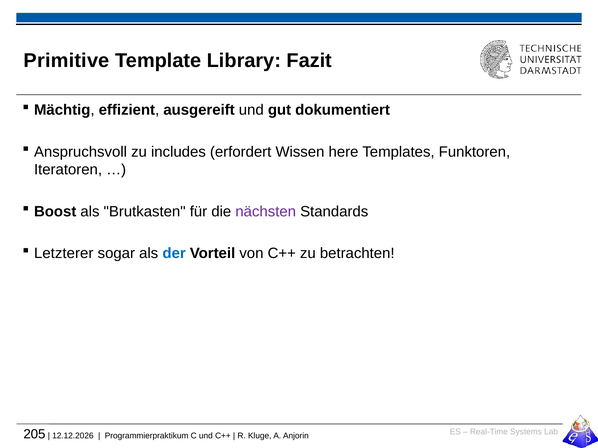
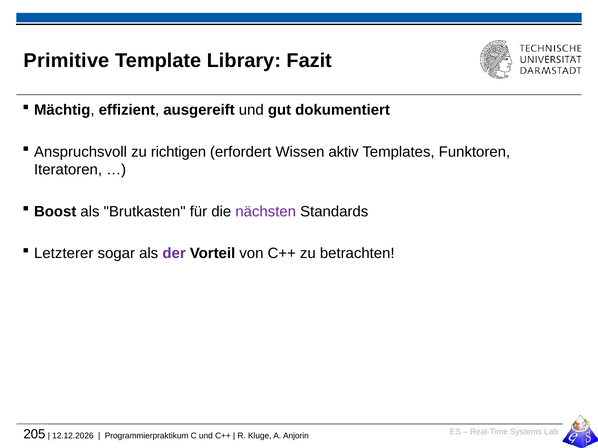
includes: includes -> richtigen
here: here -> aktiv
der colour: blue -> purple
